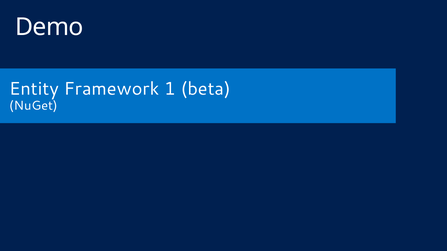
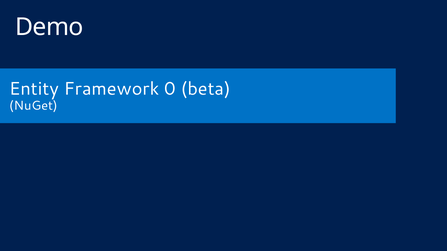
1: 1 -> 0
